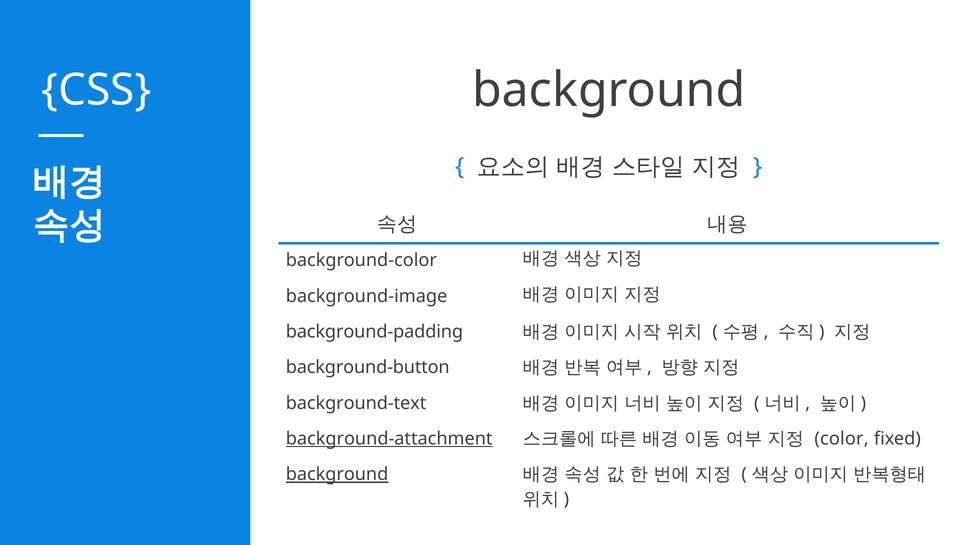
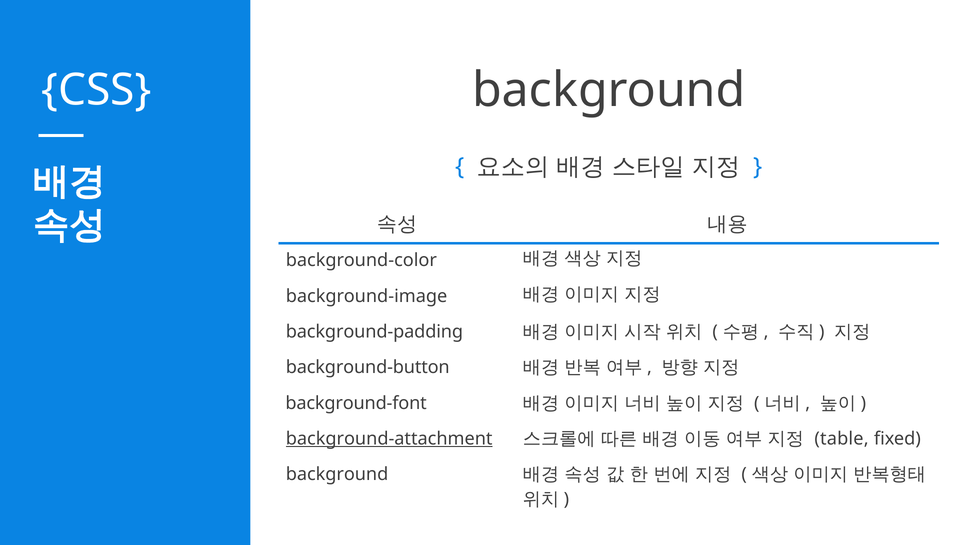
background-text: background-text -> background-font
color: color -> table
background at (337, 474) underline: present -> none
